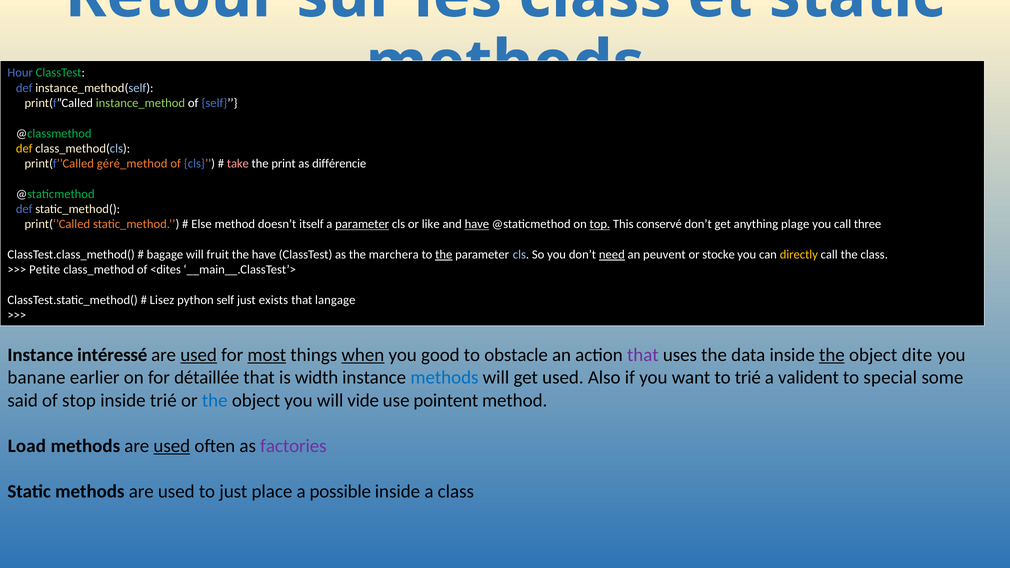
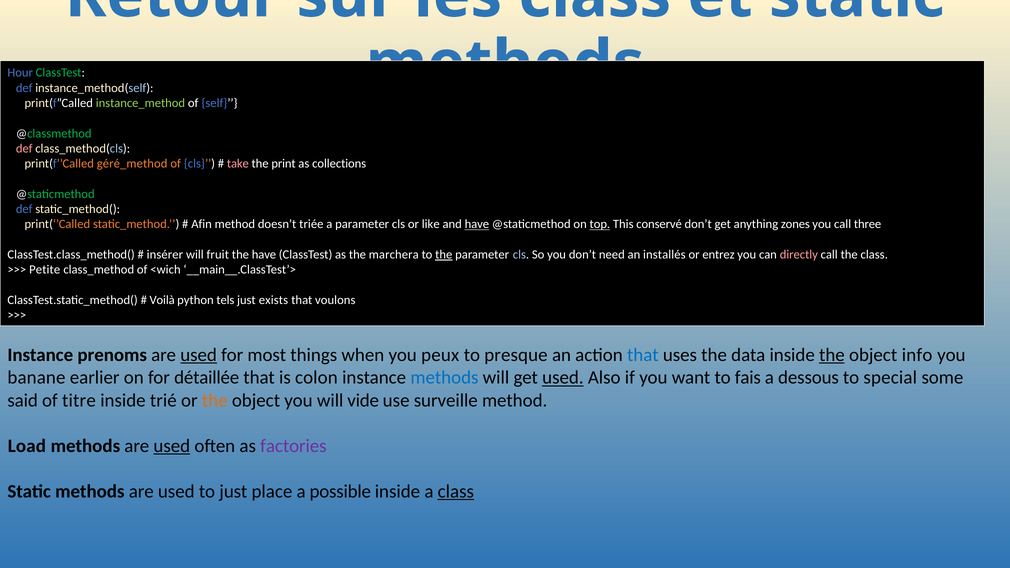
def at (24, 149) colour: yellow -> pink
différencie: différencie -> collections
Else: Else -> Afin
itself: itself -> triée
parameter at (362, 224) underline: present -> none
plage: plage -> zones
bagage: bagage -> insérer
need underline: present -> none
peuvent: peuvent -> installés
stocke: stocke -> entrez
directly colour: yellow -> pink
<dites: <dites -> <wich
Lisez: Lisez -> Voilà
python self: self -> tels
langage: langage -> voulons
intéressé: intéressé -> prenoms
most underline: present -> none
when underline: present -> none
good: good -> peux
obstacle: obstacle -> presque
that at (643, 355) colour: purple -> blue
dite: dite -> info
width: width -> colon
used at (563, 378) underline: none -> present
to trié: trié -> fais
valident: valident -> dessous
stop: stop -> titre
the at (215, 400) colour: blue -> orange
pointent: pointent -> surveille
class at (456, 491) underline: none -> present
